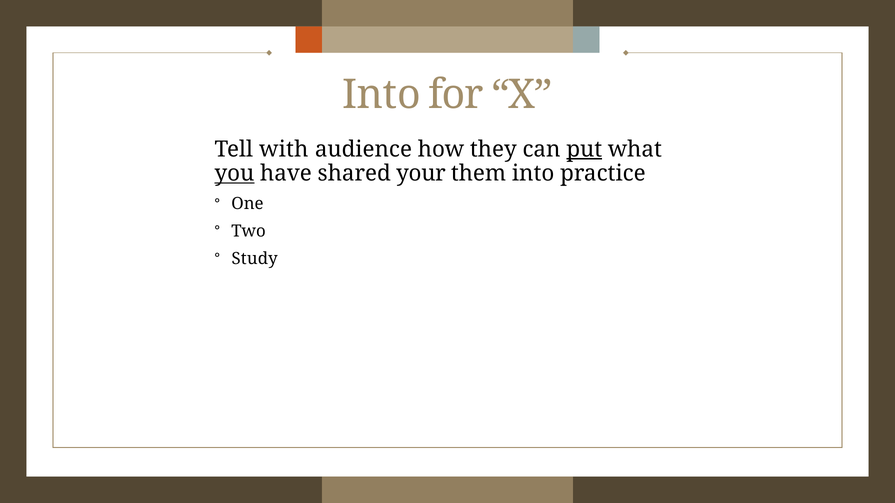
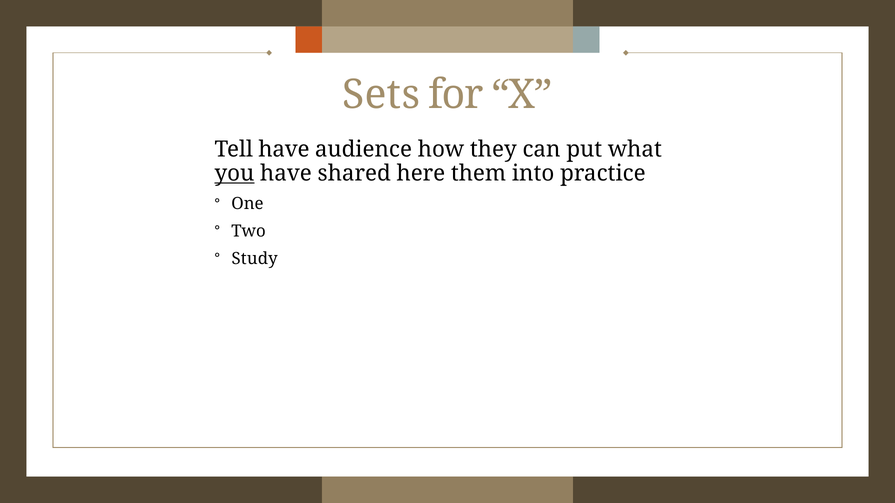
Into at (381, 95): Into -> Sets
Tell with: with -> have
put underline: present -> none
your: your -> here
